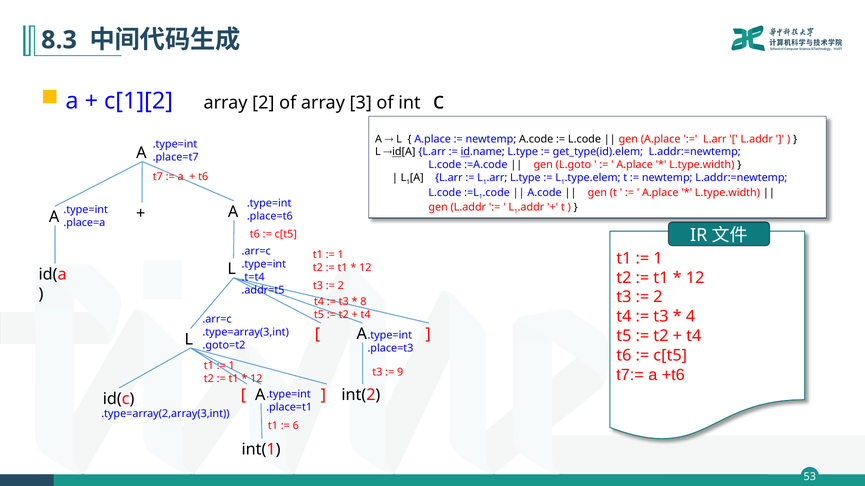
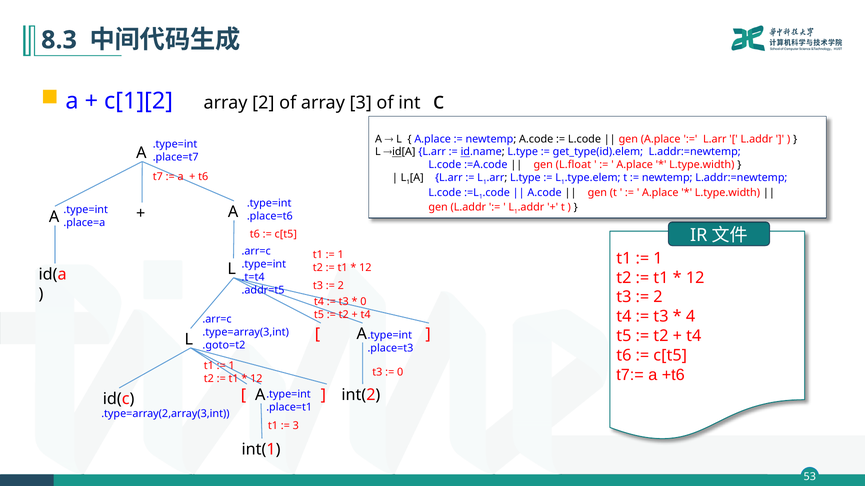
L.goto: L.goto -> L.float
8 at (363, 302): 8 -> 0
9 at (400, 372): 9 -> 0
6 at (296, 426): 6 -> 3
